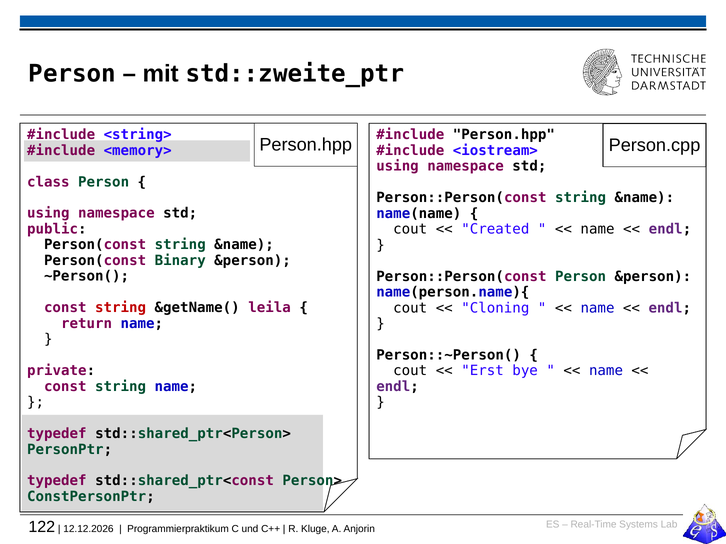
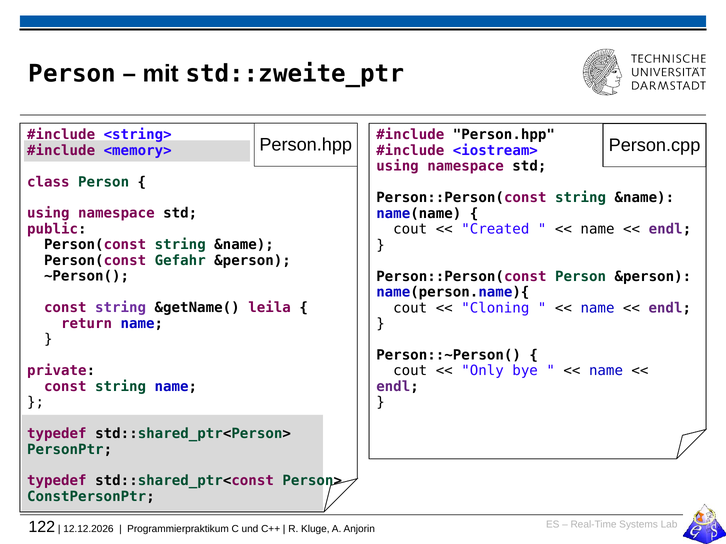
Binary: Binary -> Gefahr
string at (121, 308) colour: red -> purple
Erst: Erst -> Only
